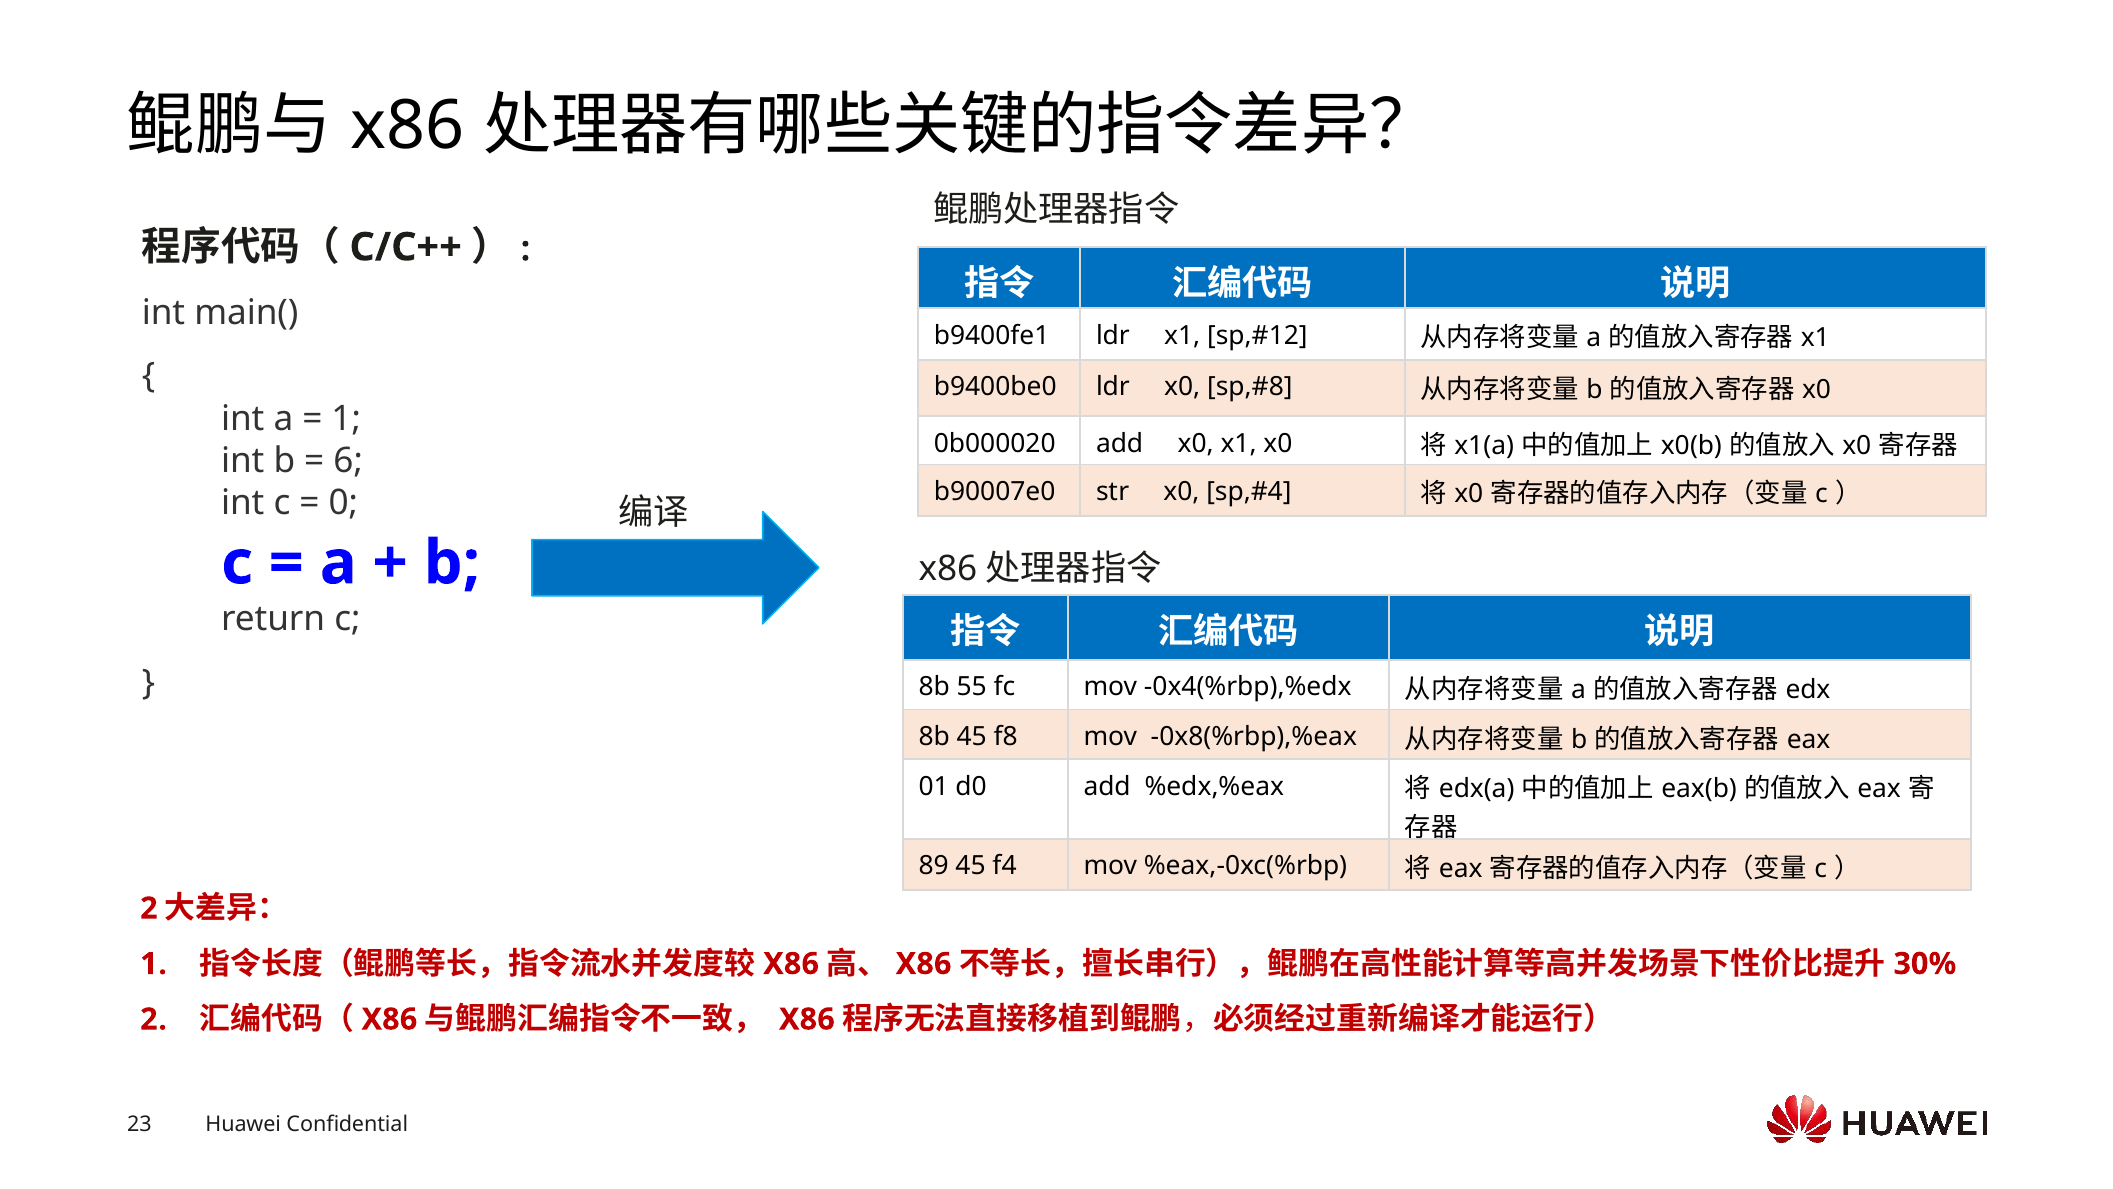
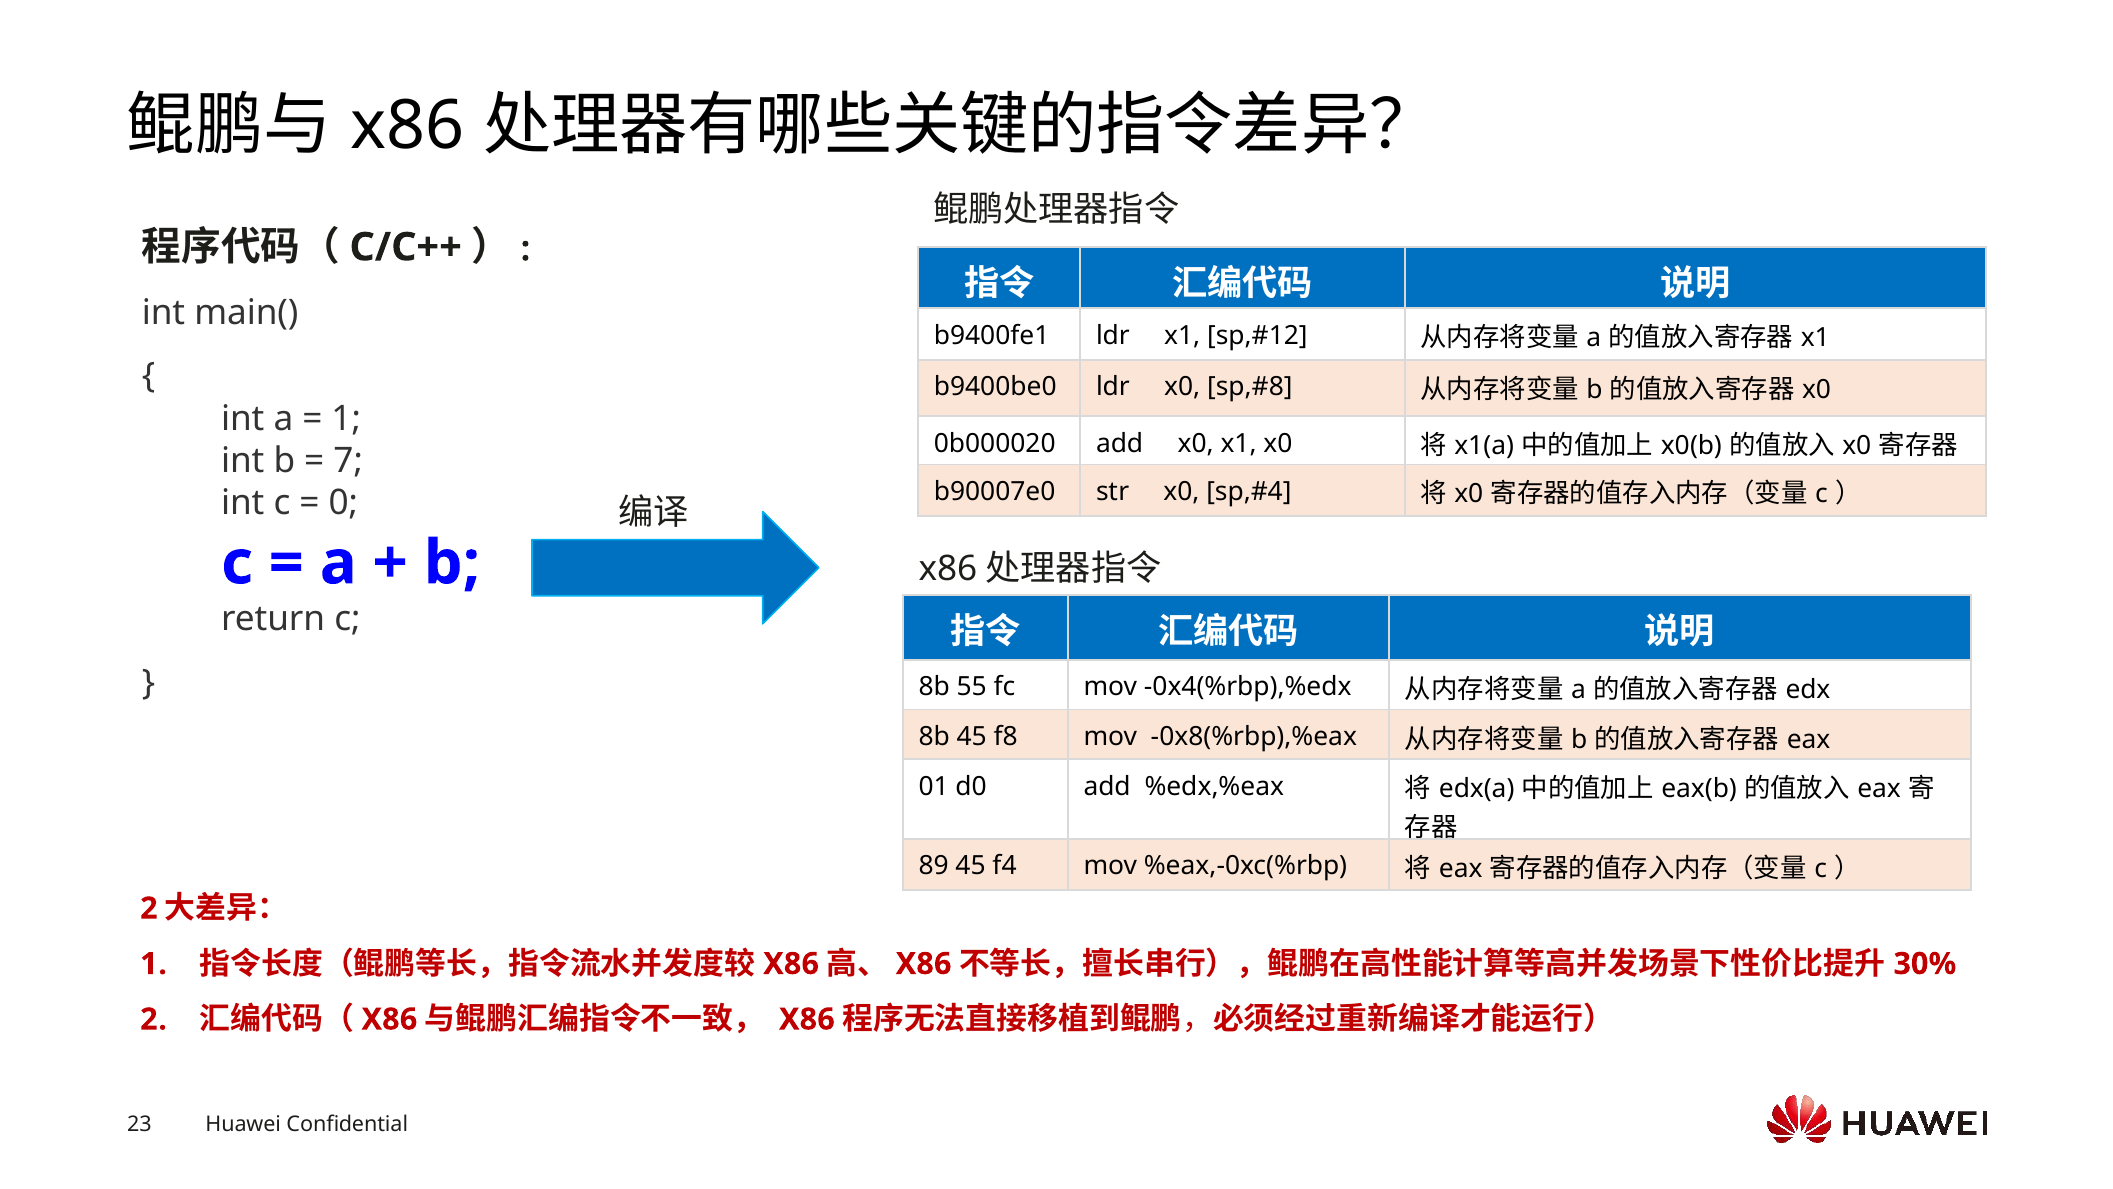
6: 6 -> 7
